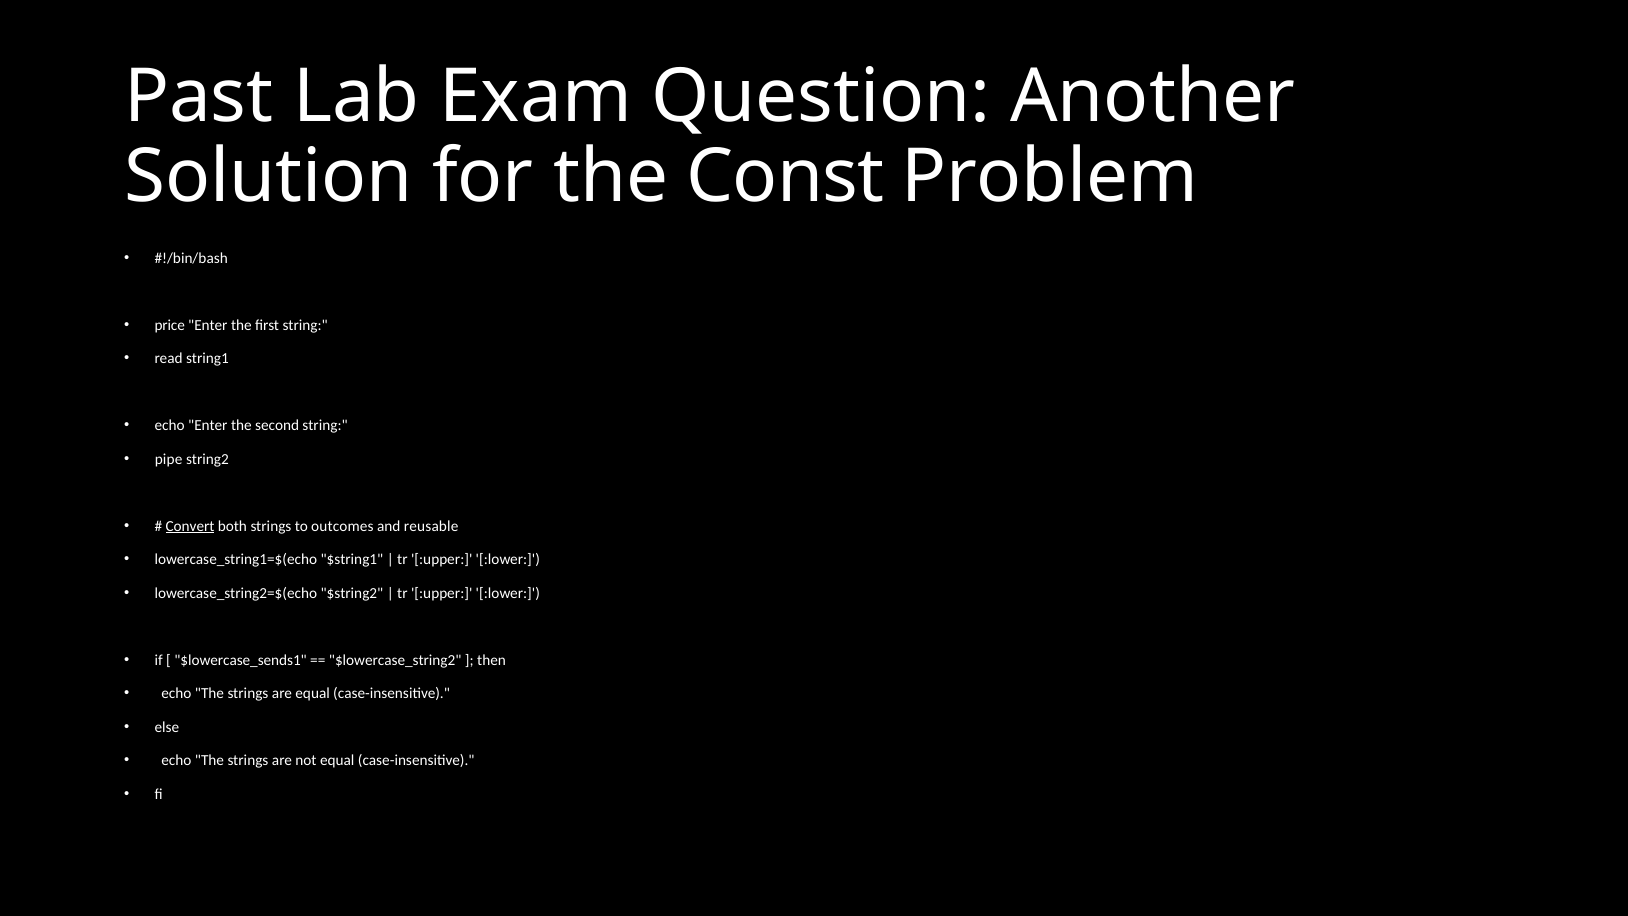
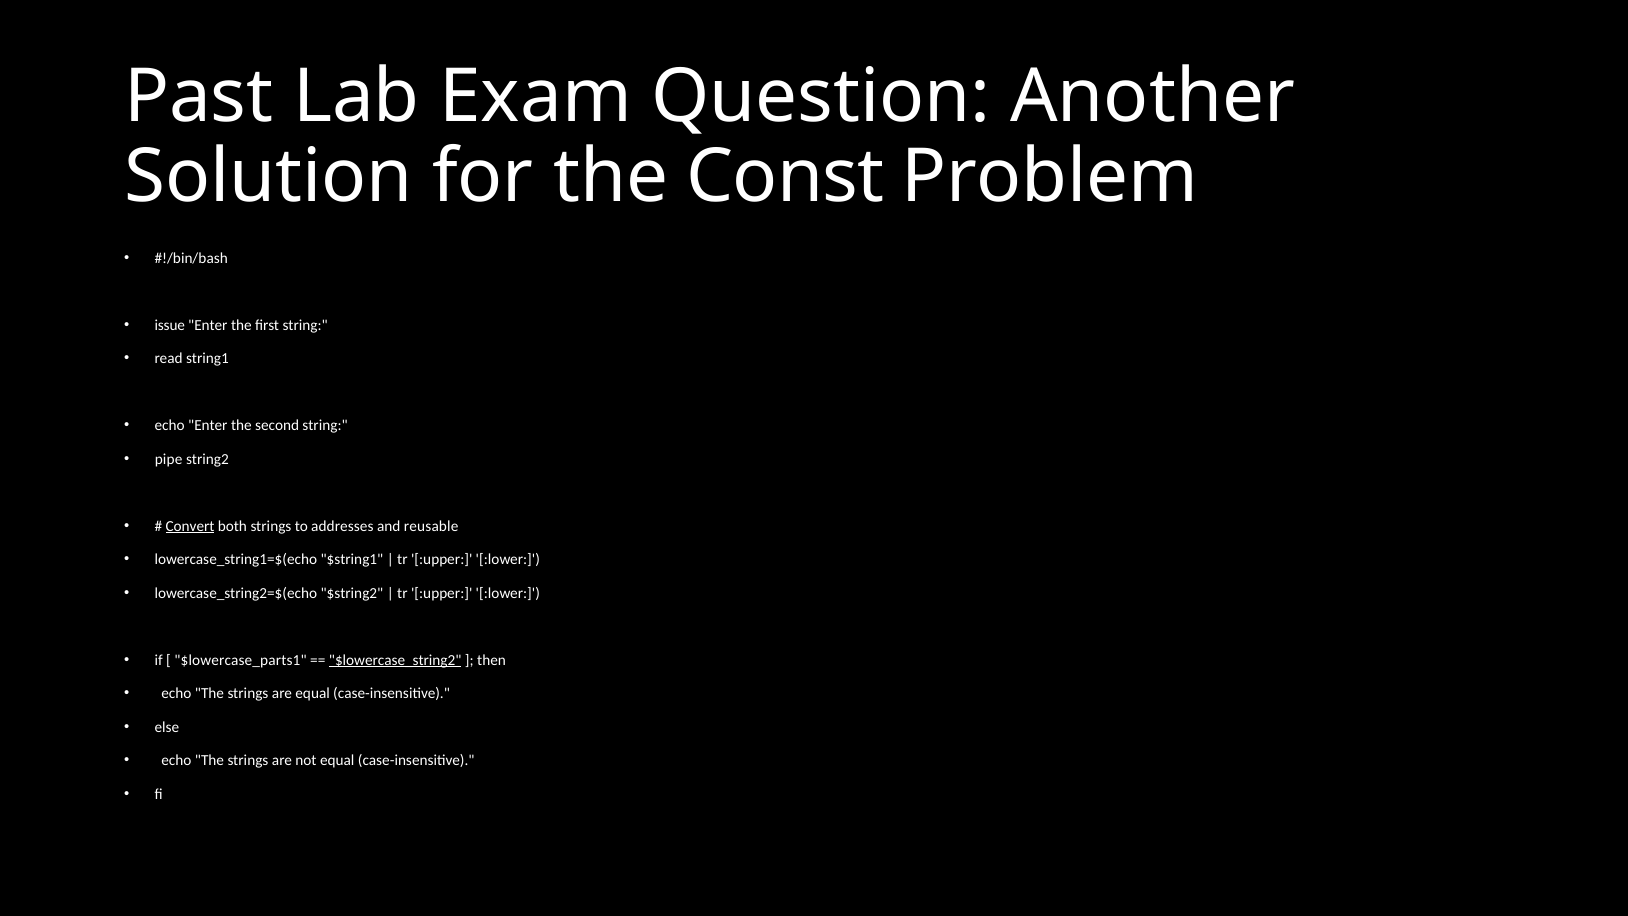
price: price -> issue
outcomes: outcomes -> addresses
$lowercase_sends1: $lowercase_sends1 -> $lowercase_parts1
$lowercase_string2 underline: none -> present
